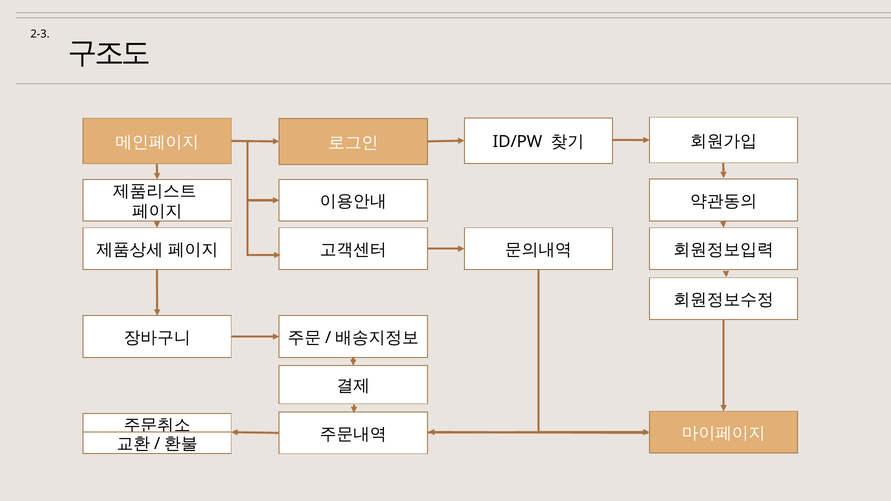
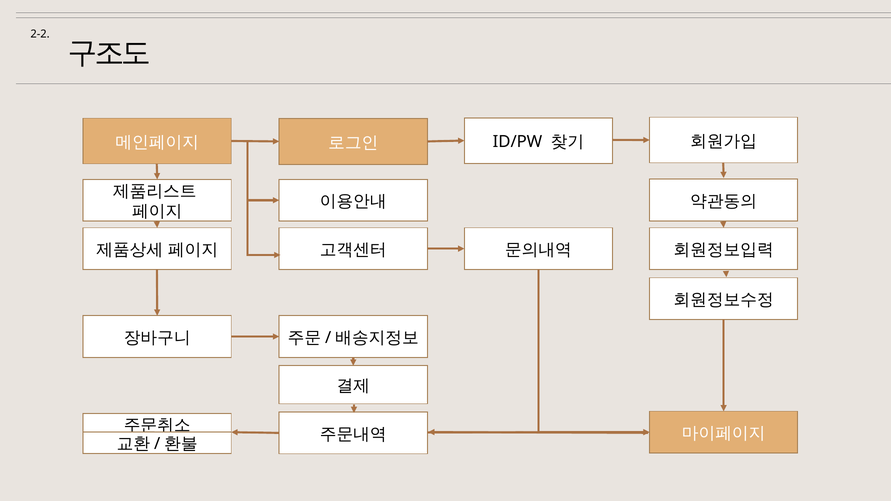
2-3: 2-3 -> 2-2
